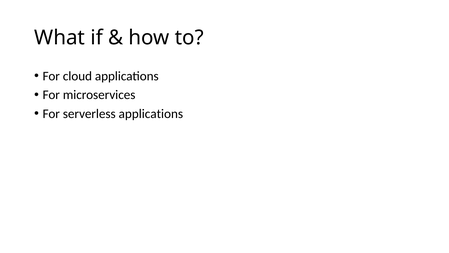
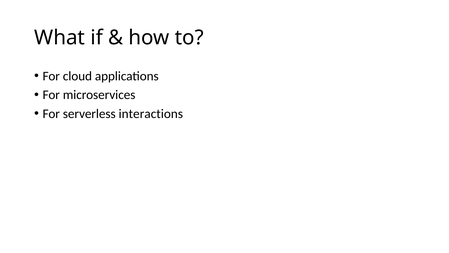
serverless applications: applications -> interactions
